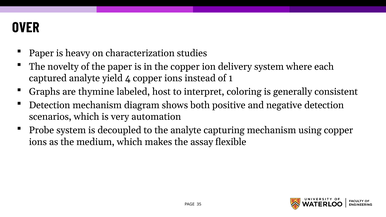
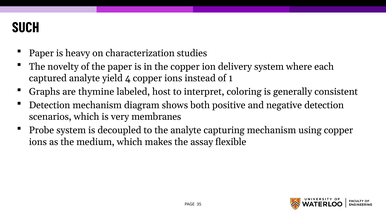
OVER: OVER -> SUCH
automation: automation -> membranes
